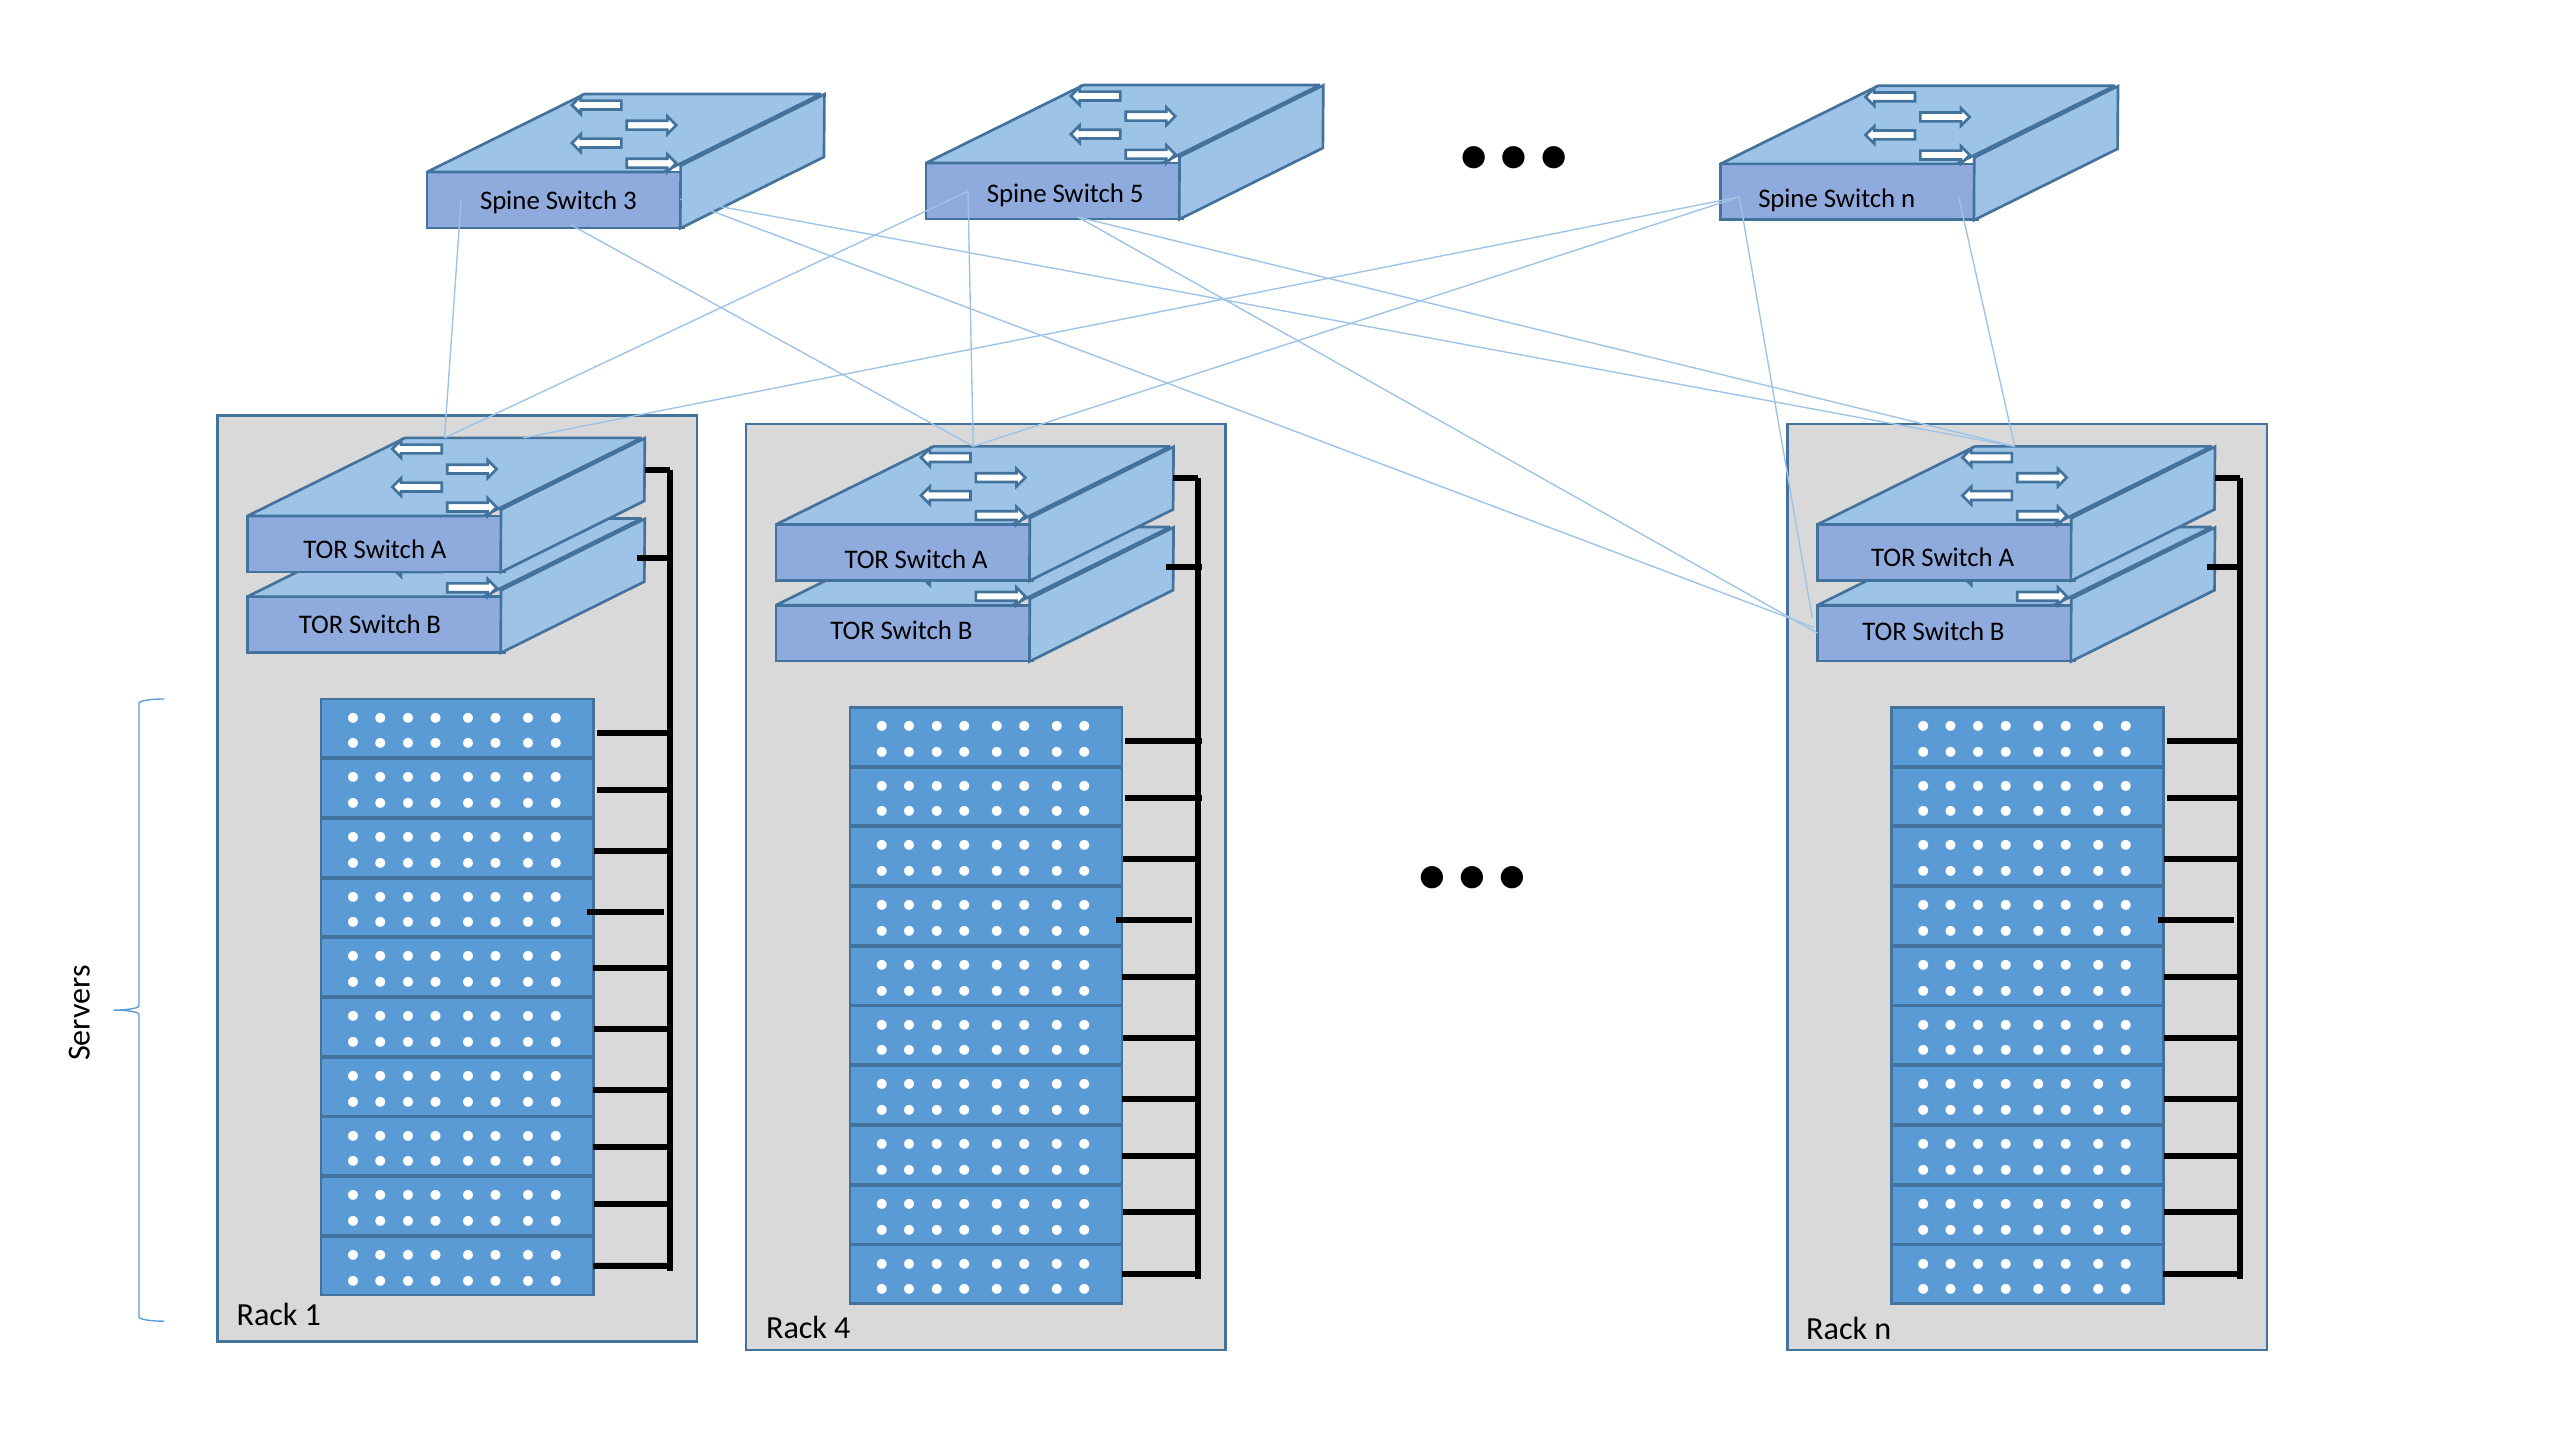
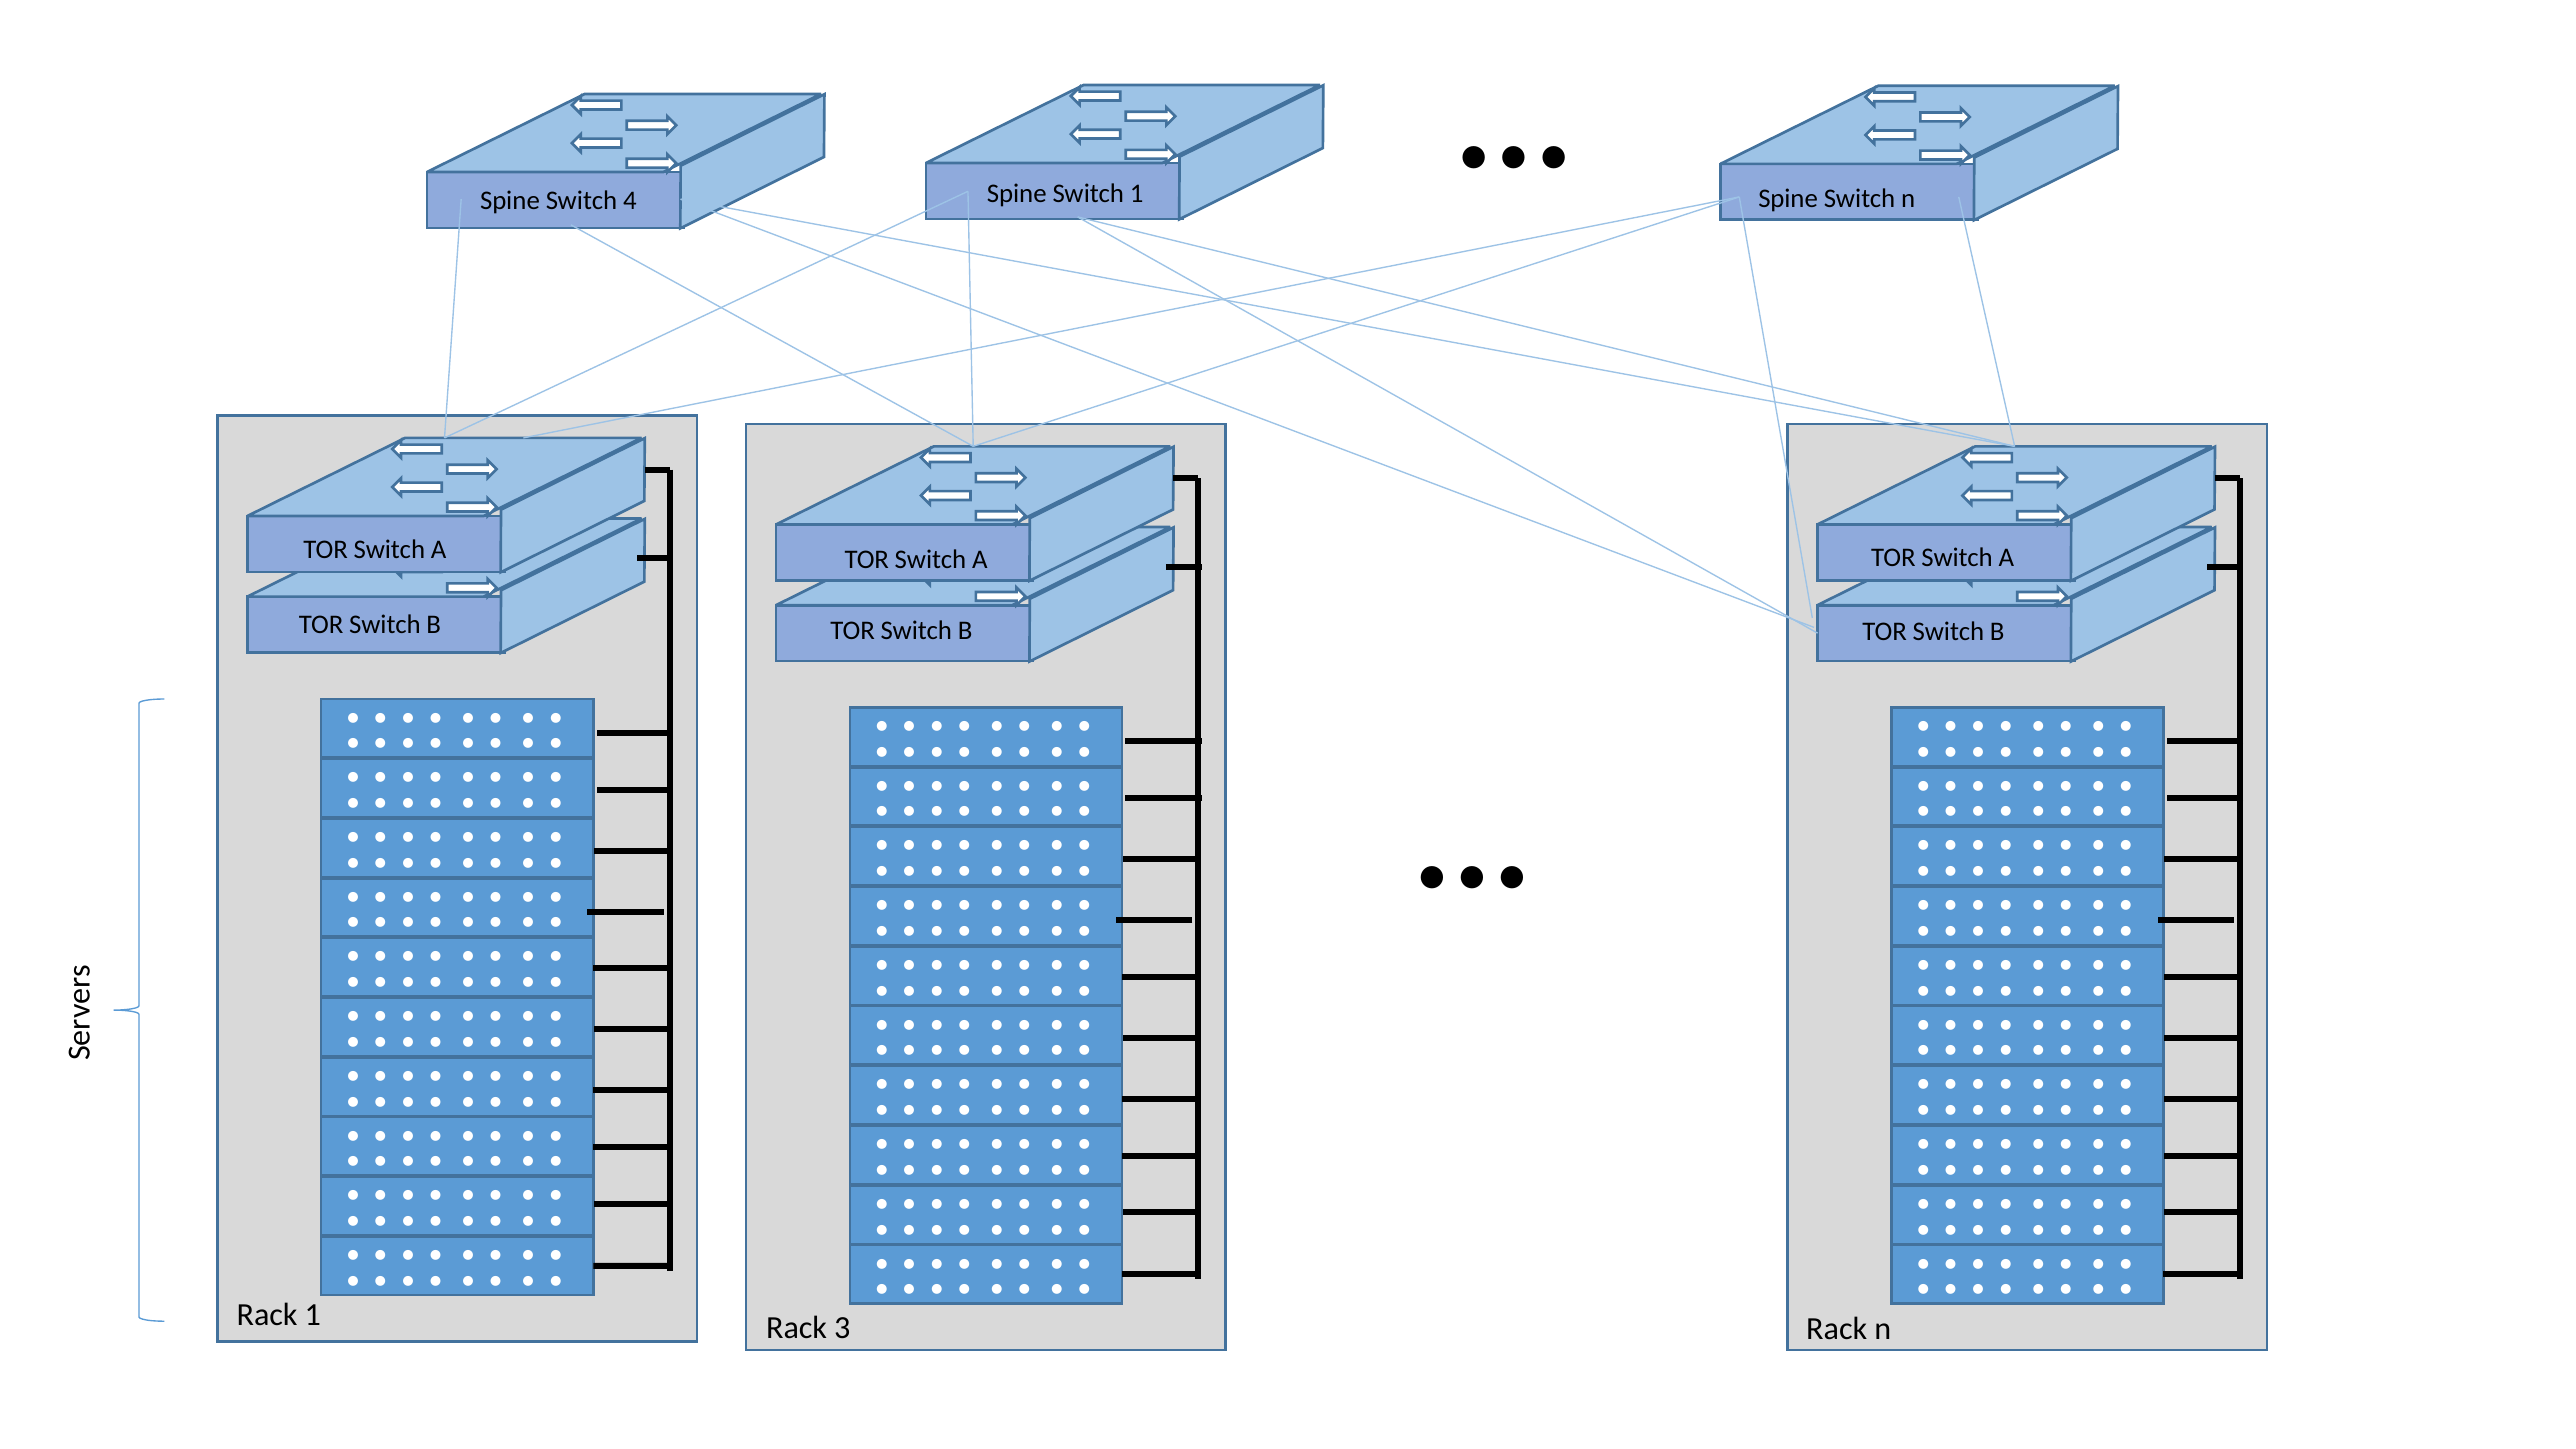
3: 3 -> 4
Switch 5: 5 -> 1
4: 4 -> 3
